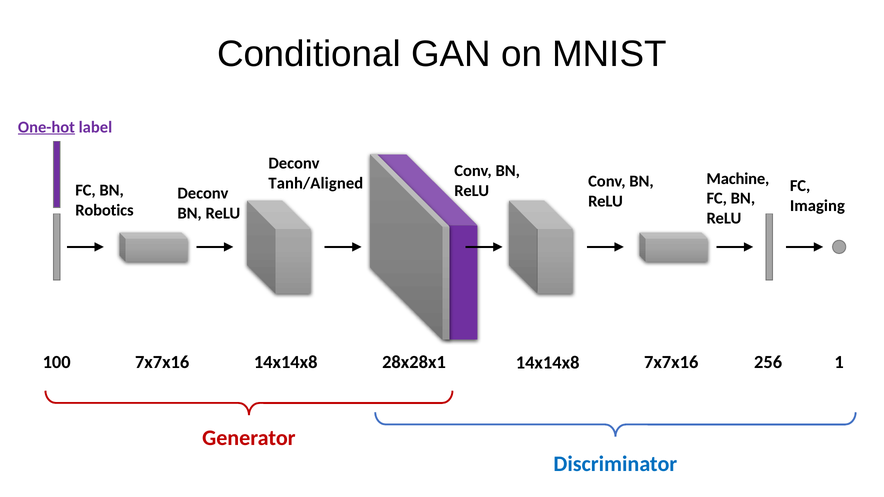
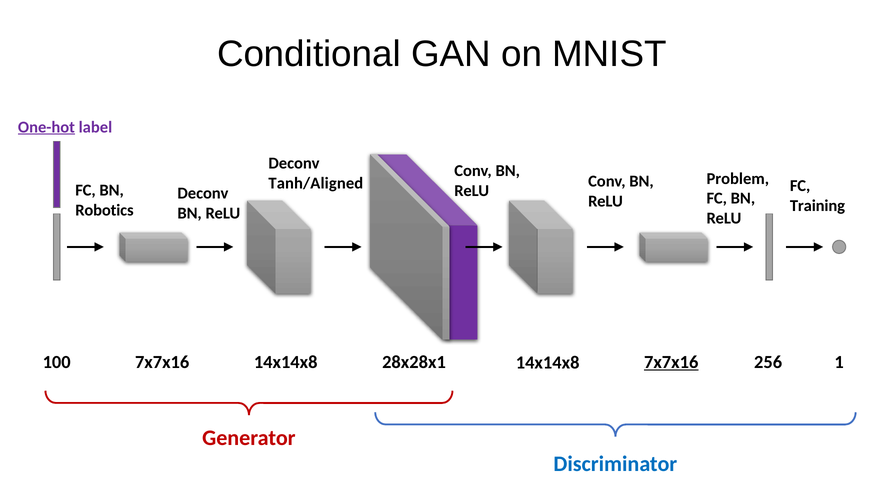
Machine: Machine -> Problem
Imaging: Imaging -> Training
7x7x16 at (671, 362) underline: none -> present
